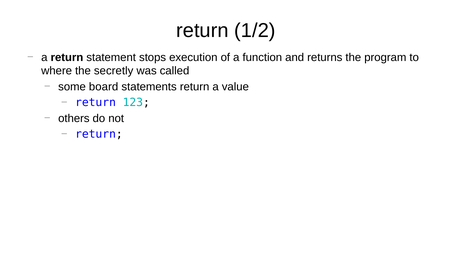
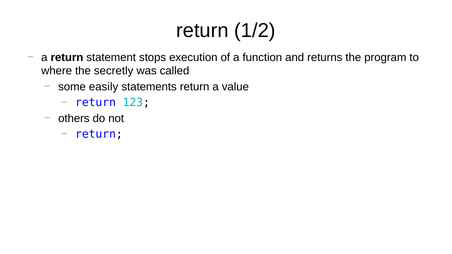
board: board -> easily
